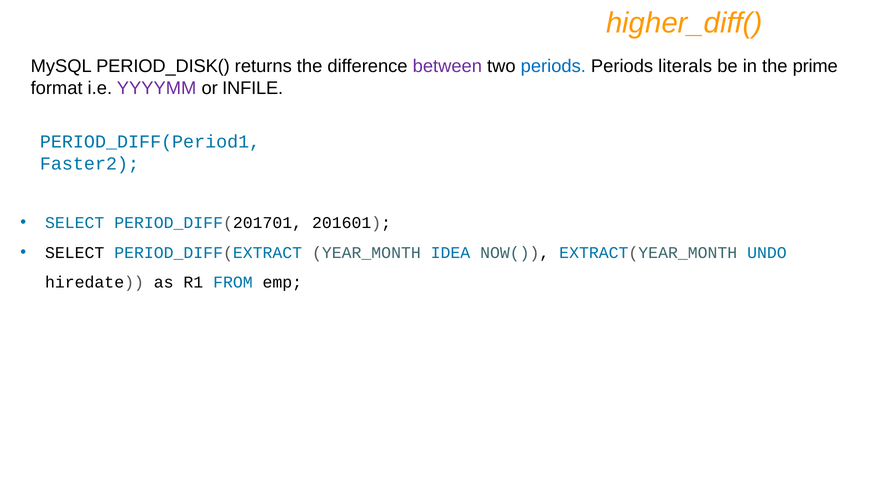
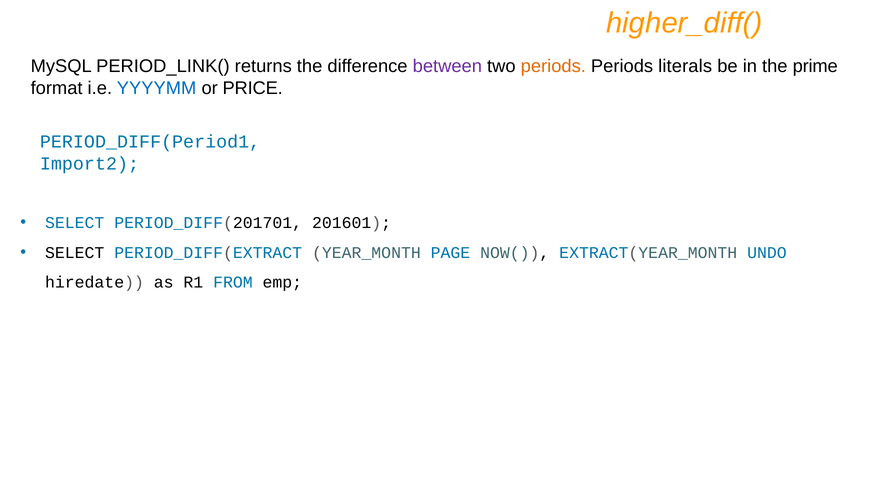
PERIOD_DISK(: PERIOD_DISK( -> PERIOD_LINK(
periods at (553, 66) colour: blue -> orange
YYYYMM colour: purple -> blue
INFILE: INFILE -> PRICE
Faster2: Faster2 -> Import2
IDEA: IDEA -> PAGE
